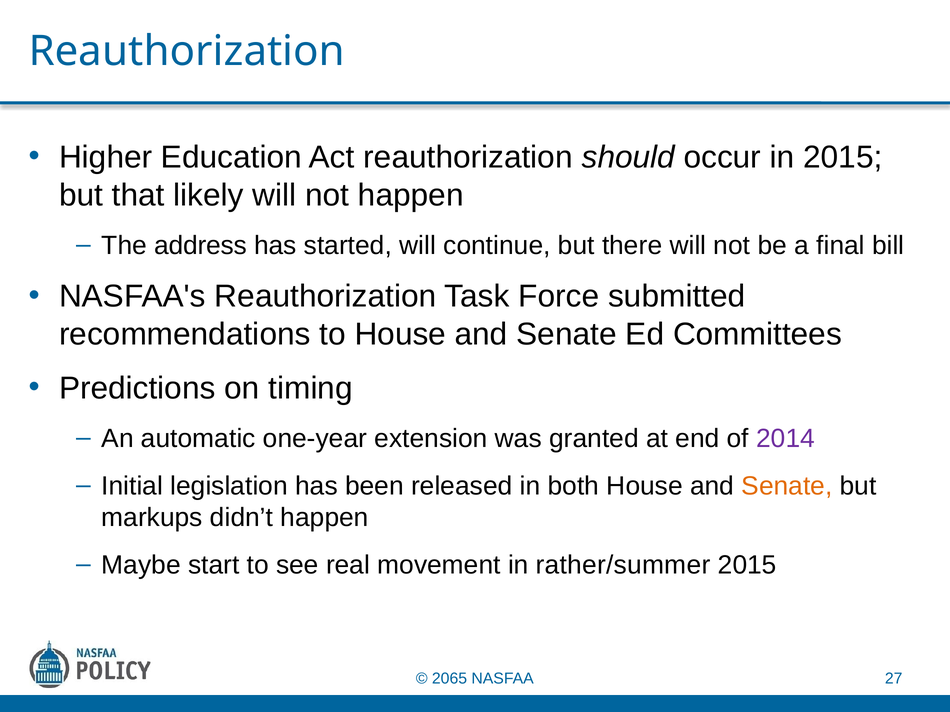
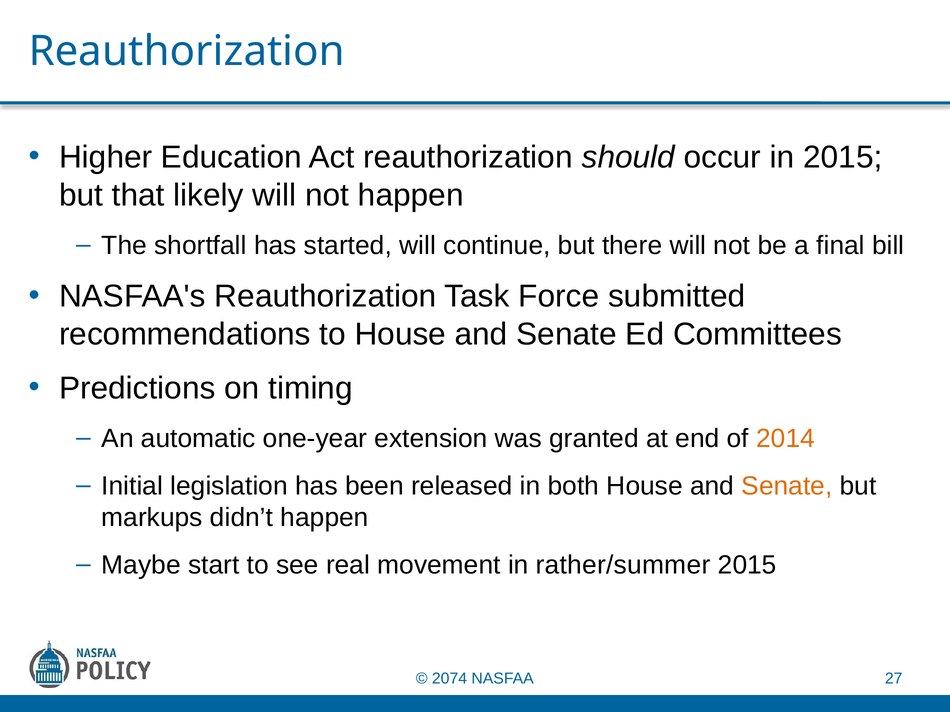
address: address -> shortfall
2014 colour: purple -> orange
2065: 2065 -> 2074
